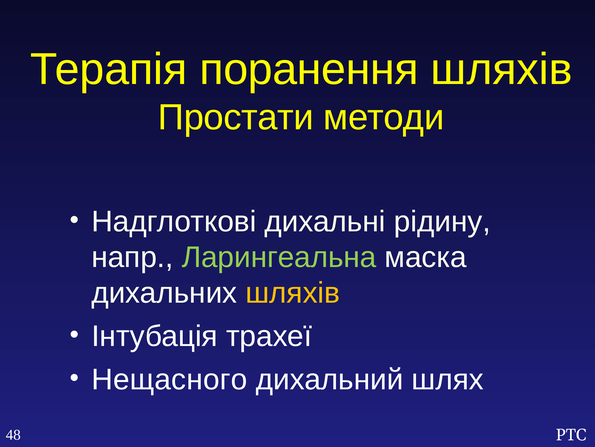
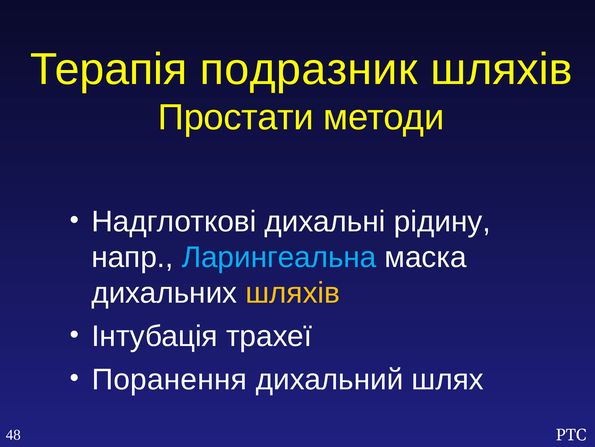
поранення: поранення -> подразник
Ларингеальна colour: light green -> light blue
Нещасного: Нещасного -> Поранення
